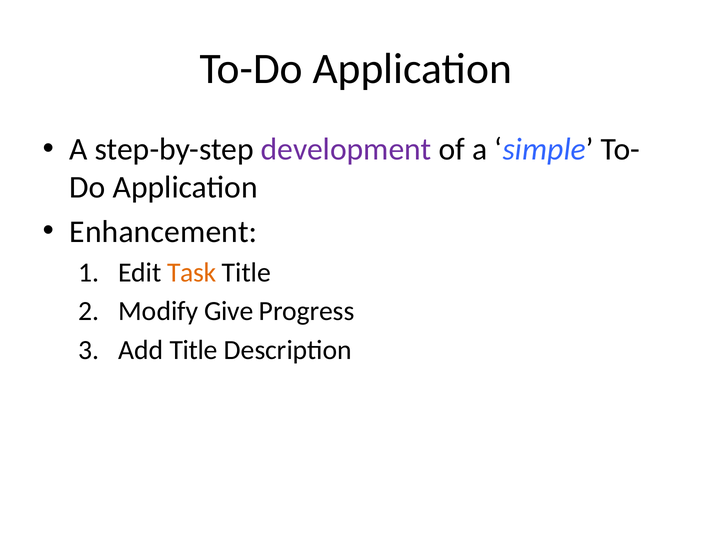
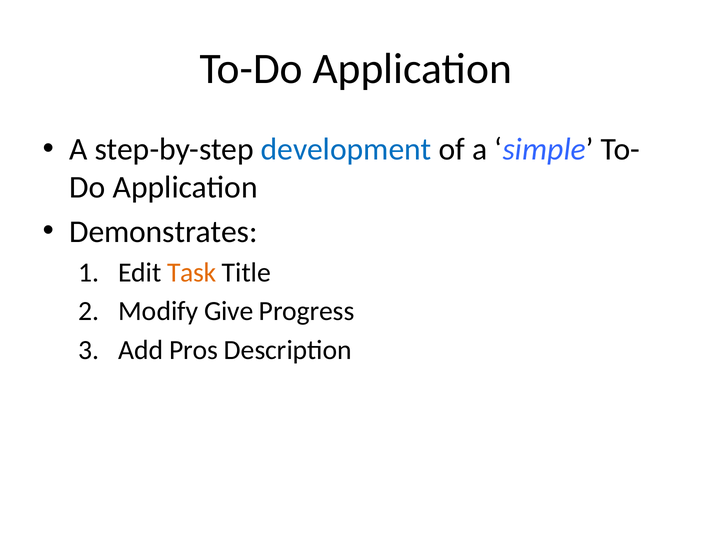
development colour: purple -> blue
Enhancement: Enhancement -> Demonstrates
Add Title: Title -> Pros
